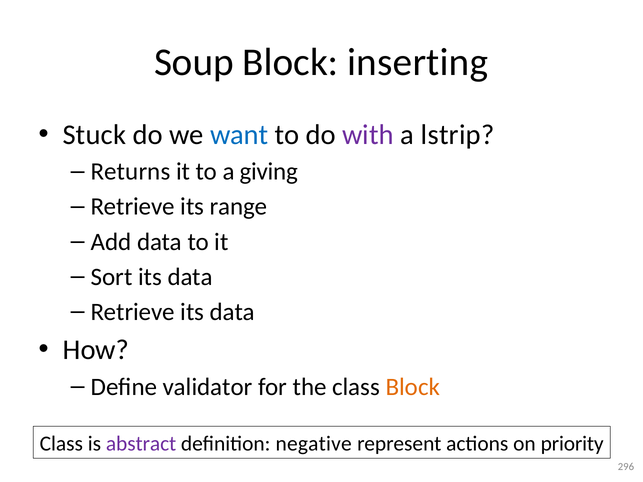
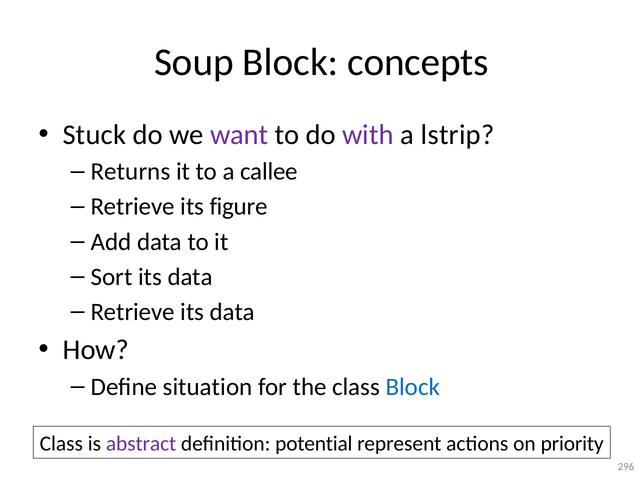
inserting: inserting -> concepts
want colour: blue -> purple
giving: giving -> callee
range: range -> figure
validator: validator -> situation
Block at (413, 387) colour: orange -> blue
negative: negative -> potential
